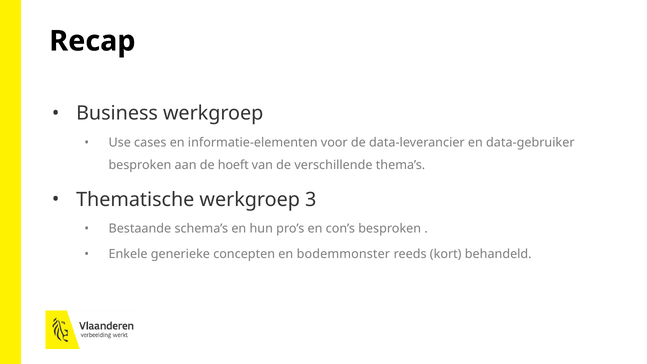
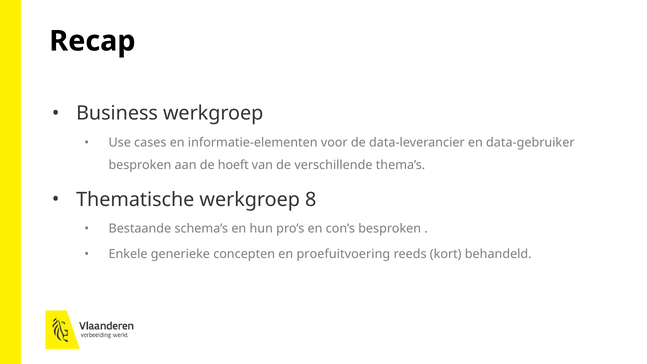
3: 3 -> 8
bodemmonster: bodemmonster -> proefuitvoering
